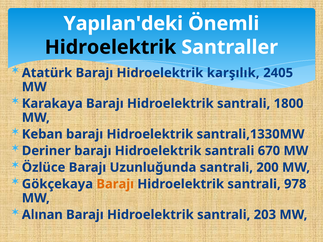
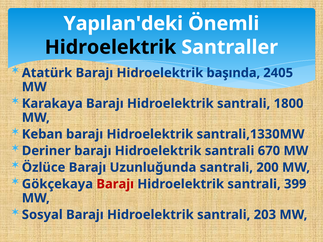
karşılık: karşılık -> başında
Barajı at (115, 184) colour: orange -> red
978: 978 -> 399
Alınan: Alınan -> Sosyal
